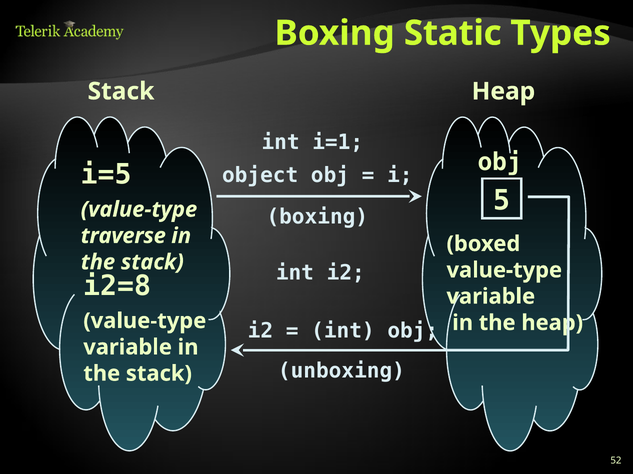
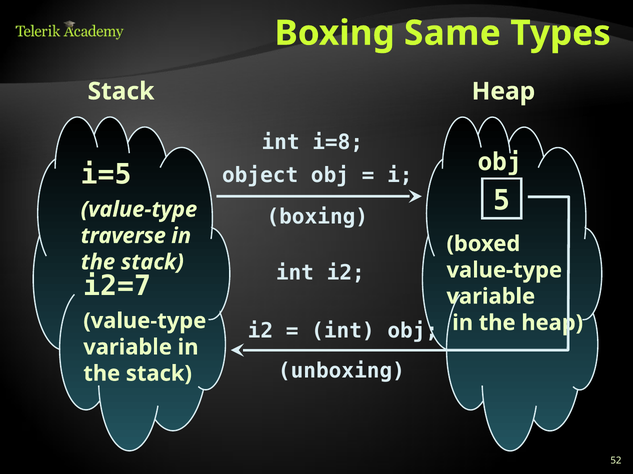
Static: Static -> Same
i=1: i=1 -> i=8
i2=8: i2=8 -> i2=7
